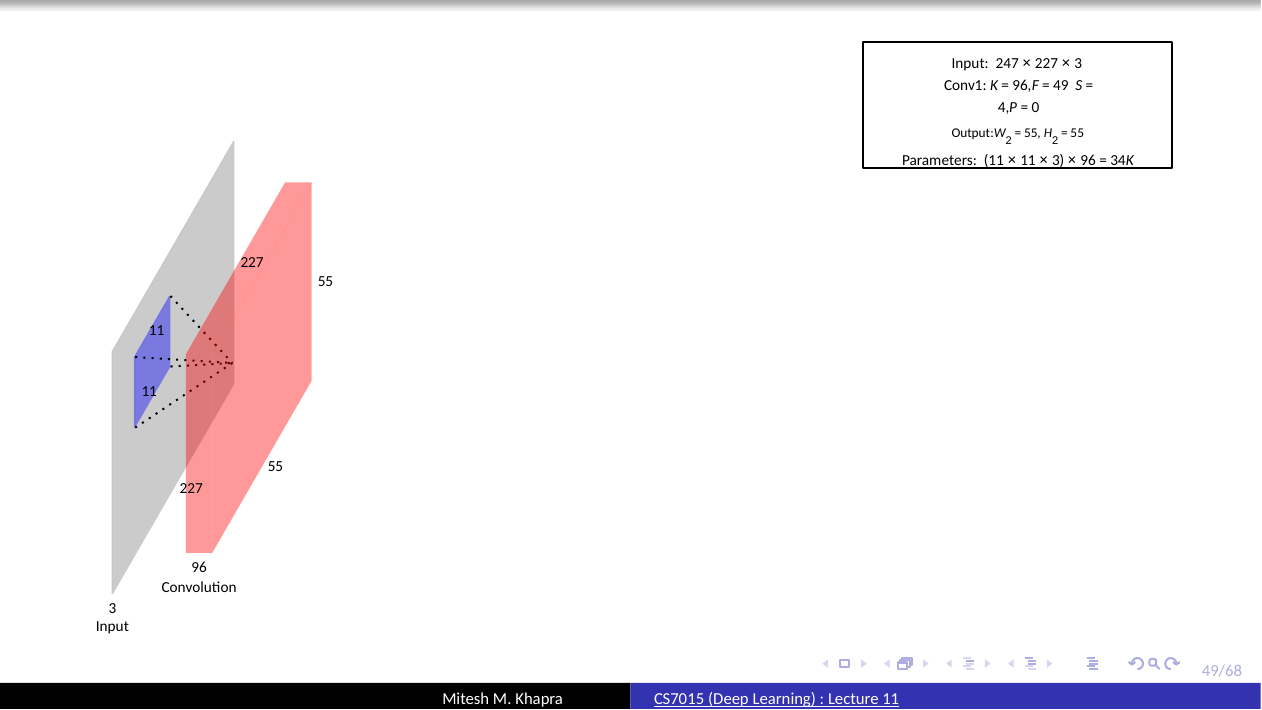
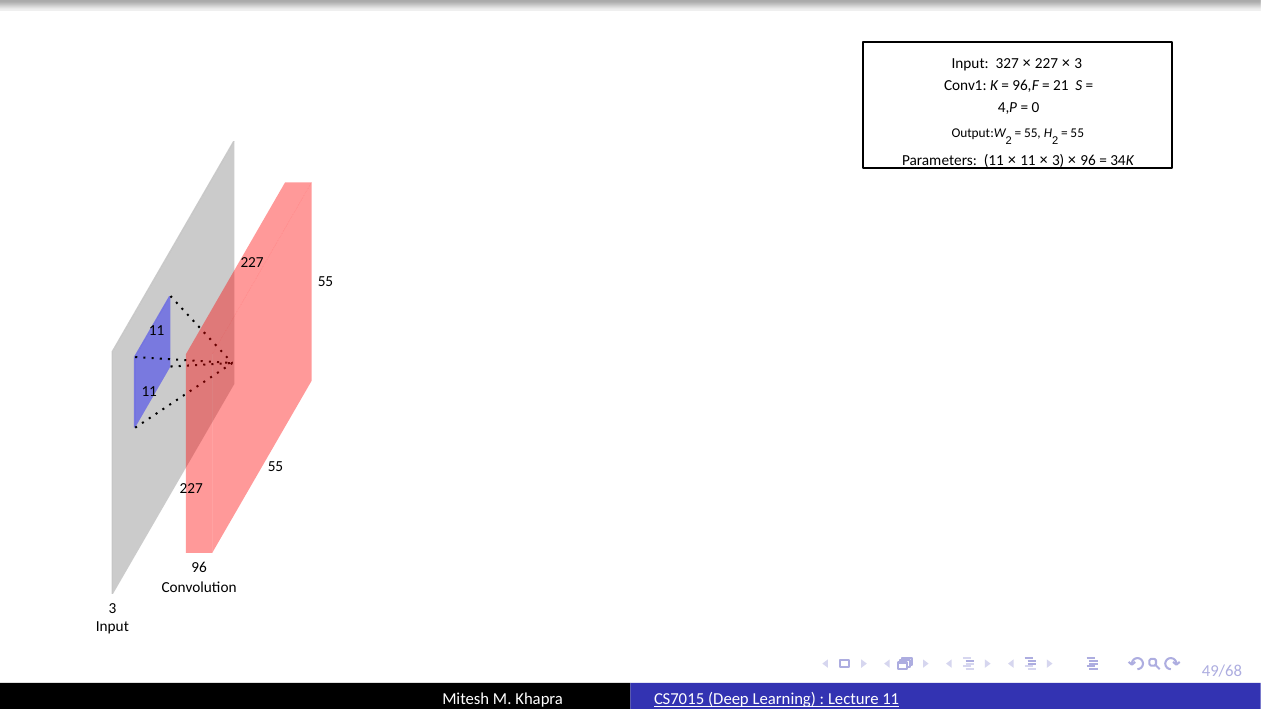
247: 247 -> 327
49: 49 -> 21
